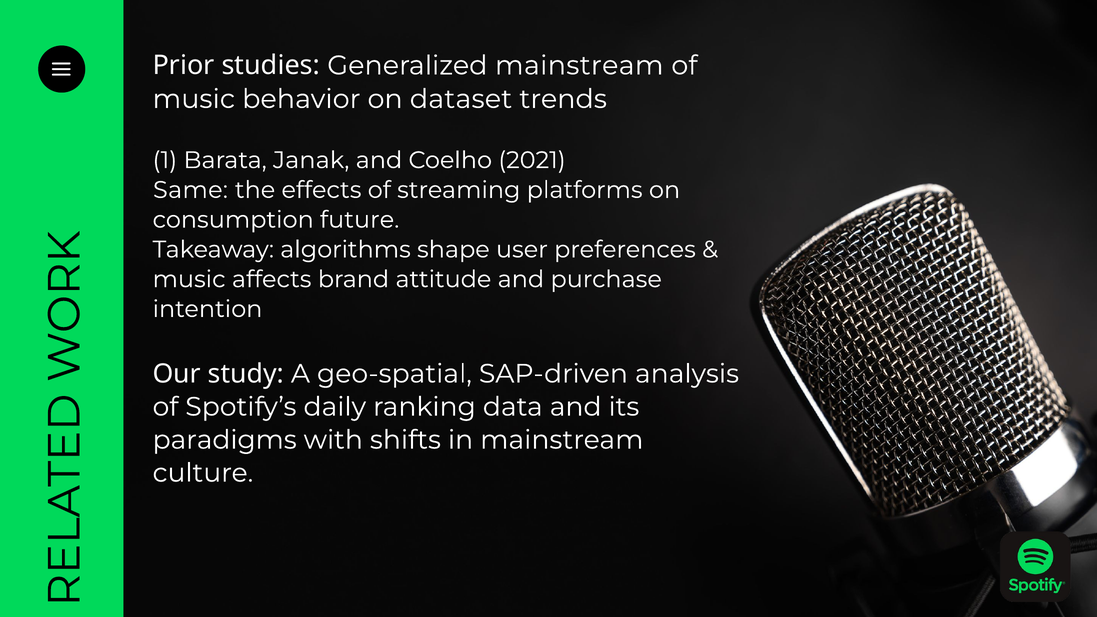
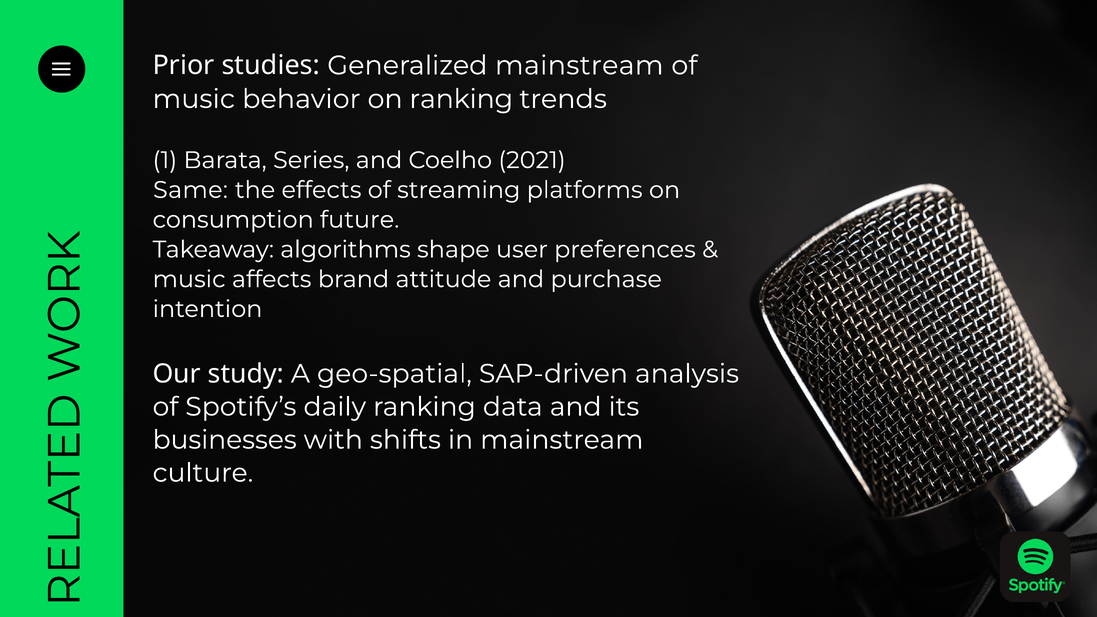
on dataset: dataset -> ranking
Janak: Janak -> Series
paradigms: paradigms -> businesses
